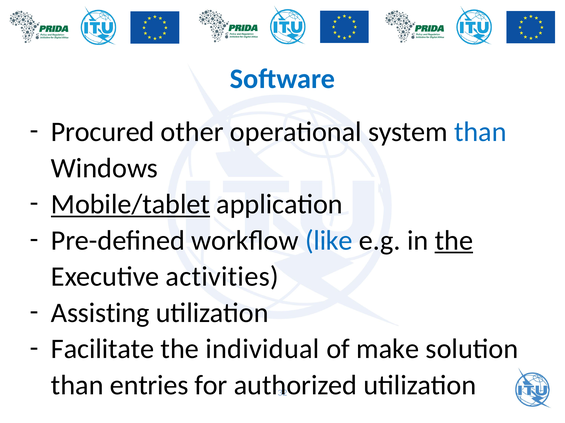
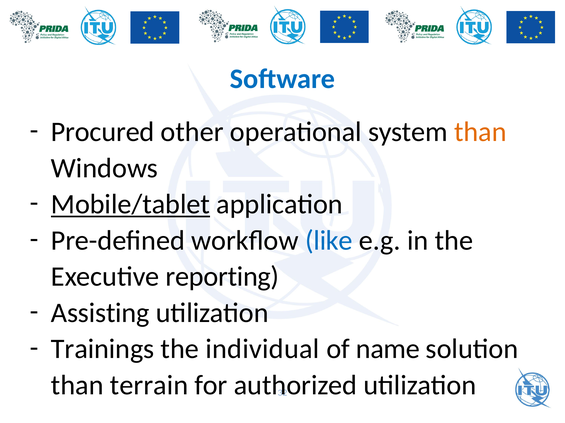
than at (480, 132) colour: blue -> orange
the at (454, 241) underline: present -> none
activities: activities -> reporting
Facilitate: Facilitate -> Trainings
make: make -> name
entries: entries -> terrain
